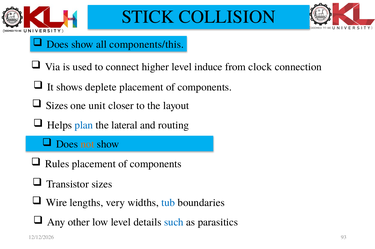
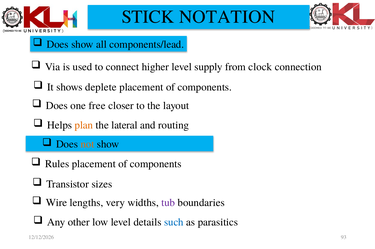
COLLISION: COLLISION -> NOTATION
components/this: components/this -> components/lead
induce: induce -> supply
Sizes at (57, 106): Sizes -> Does
unit: unit -> free
plan colour: blue -> orange
tub colour: blue -> purple
